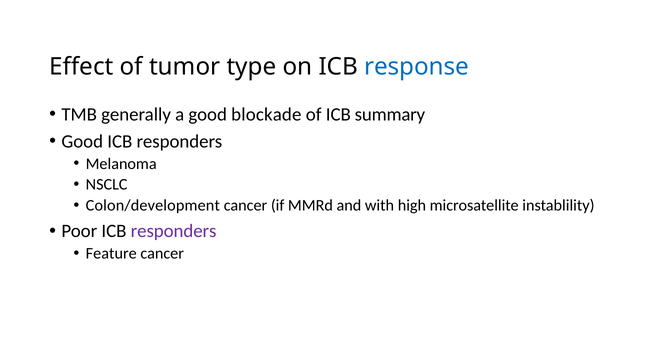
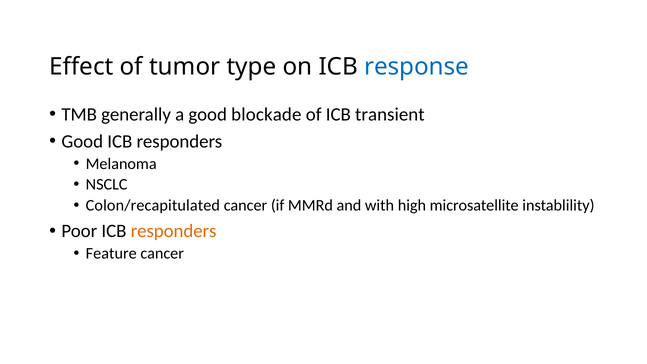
summary: summary -> transient
Colon/development: Colon/development -> Colon/recapitulated
responders at (174, 231) colour: purple -> orange
